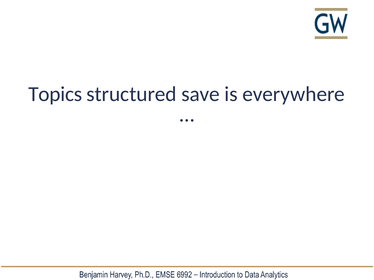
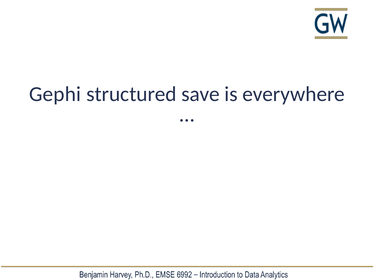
Topics: Topics -> Gephi
